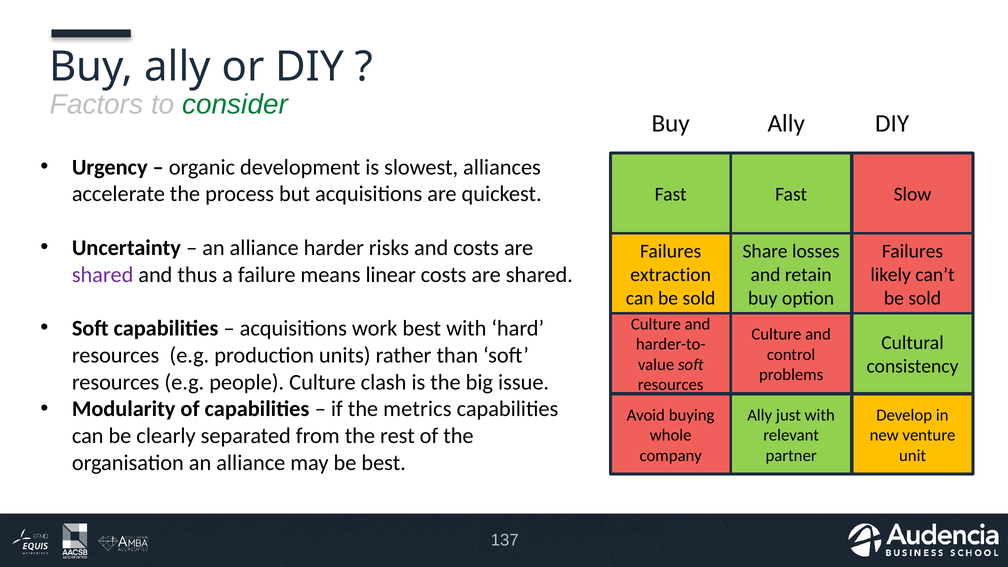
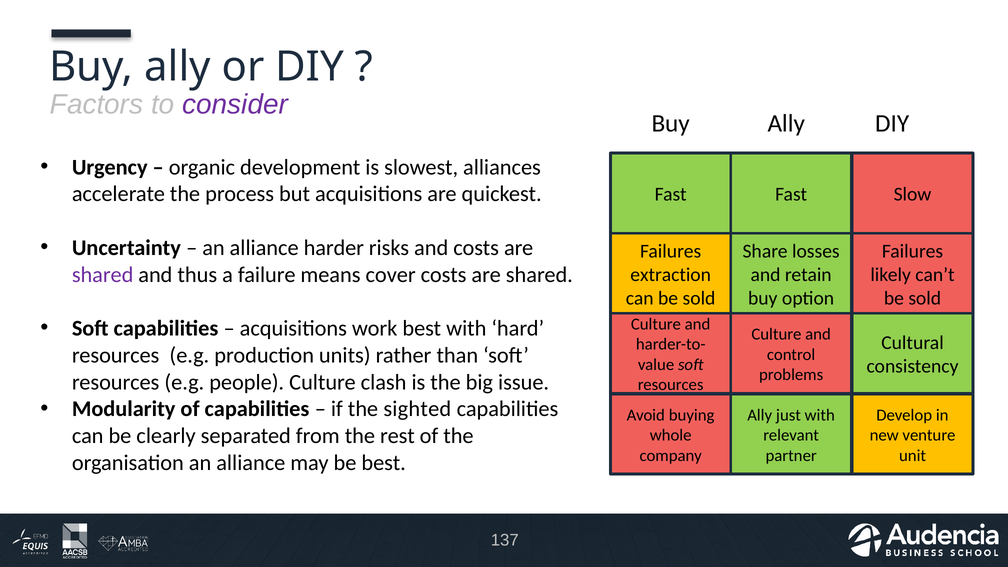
consider colour: green -> purple
linear: linear -> cover
metrics: metrics -> sighted
